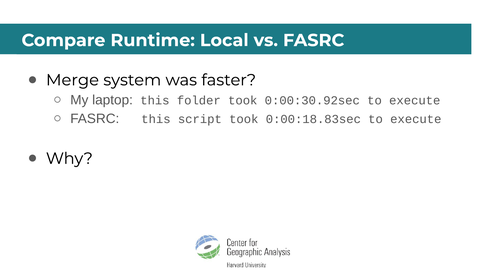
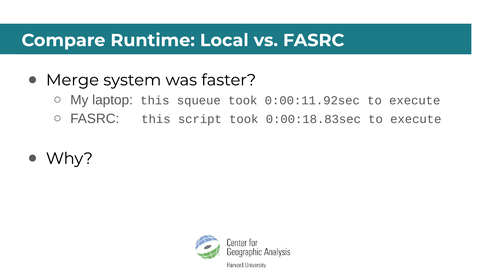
folder: folder -> squeue
0:00:30.92sec: 0:00:30.92sec -> 0:00:11.92sec
